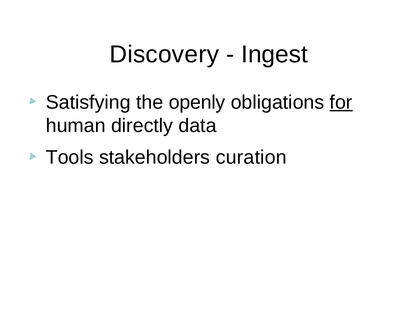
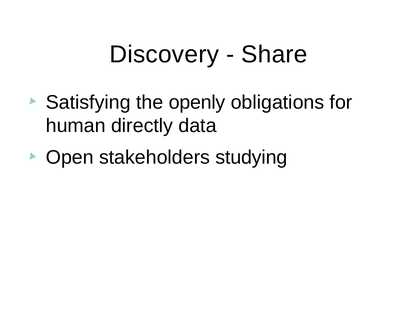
Ingest: Ingest -> Share
for underline: present -> none
Tools: Tools -> Open
curation: curation -> studying
